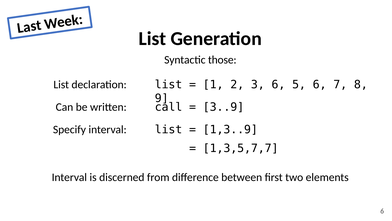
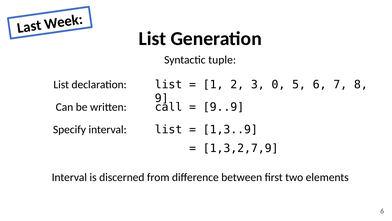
those: those -> tuple
3 6: 6 -> 0
3..9: 3..9 -> 9..9
1,3,5,7,7: 1,3,5,7,7 -> 1,3,2,7,9
